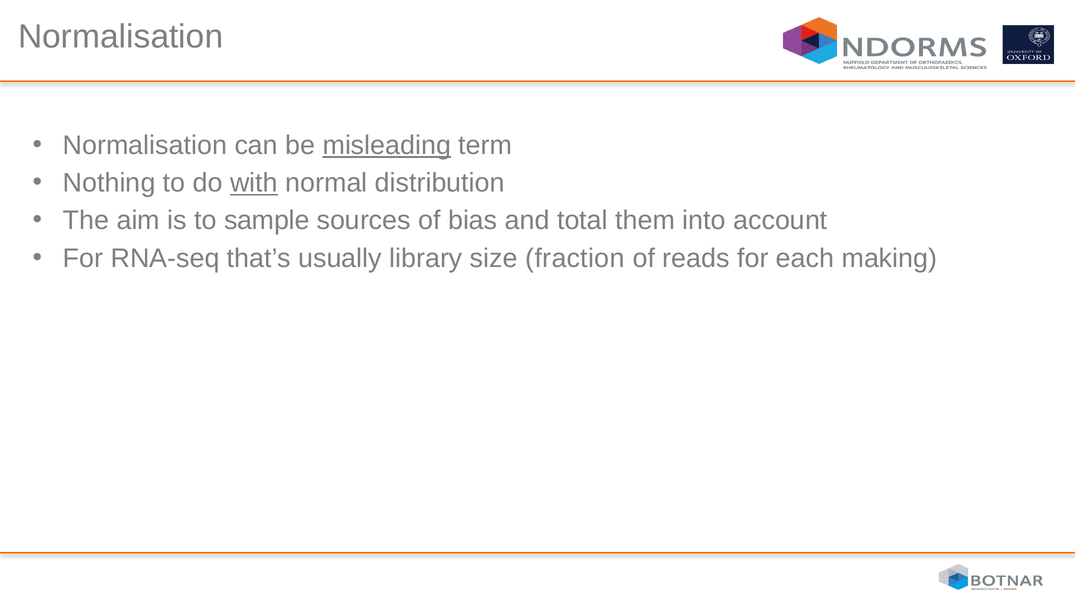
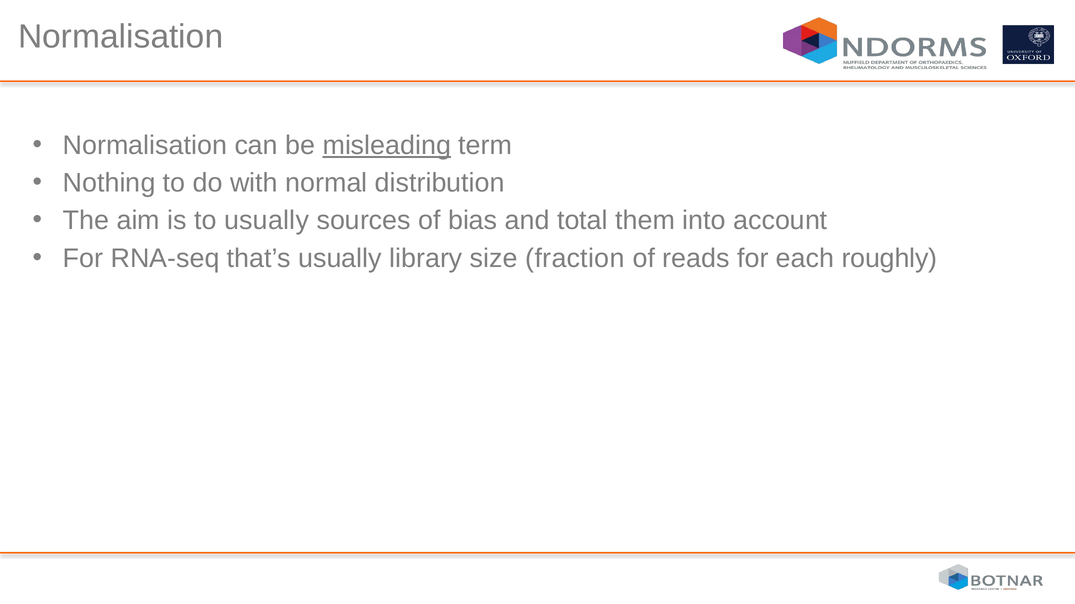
with underline: present -> none
to sample: sample -> usually
making: making -> roughly
